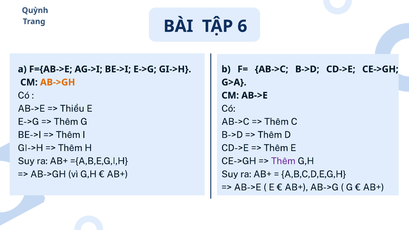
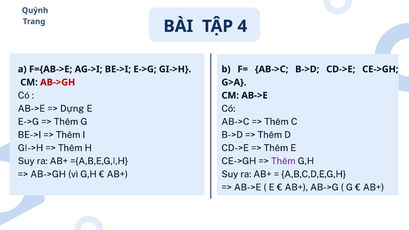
6: 6 -> 4
AB->GH at (58, 82) colour: orange -> red
Thiểu: Thiểu -> Dựng
